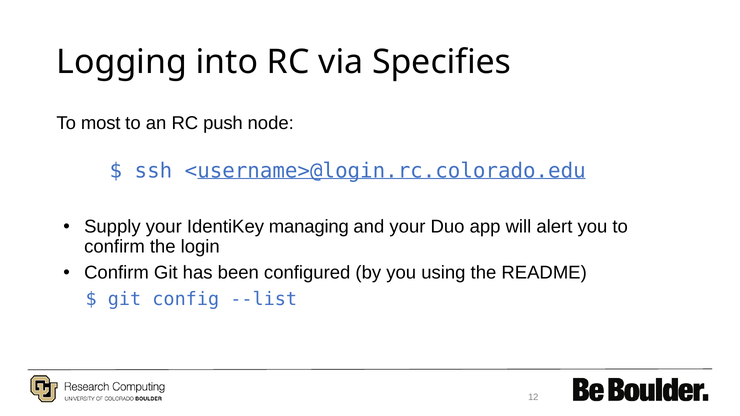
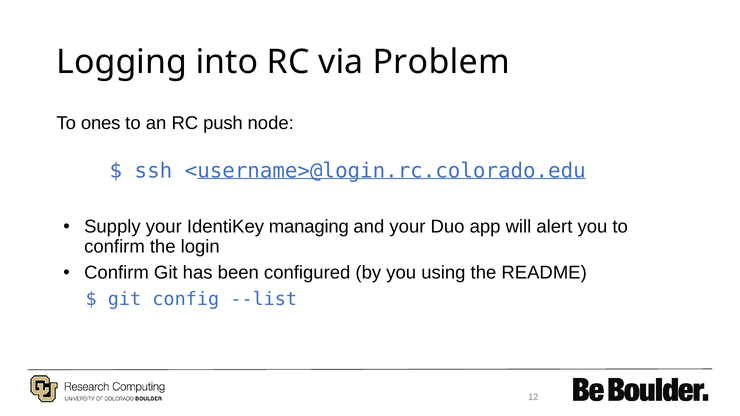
Specifies: Specifies -> Problem
most: most -> ones
